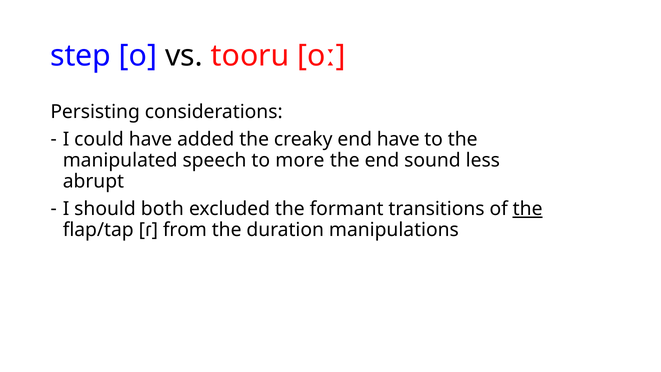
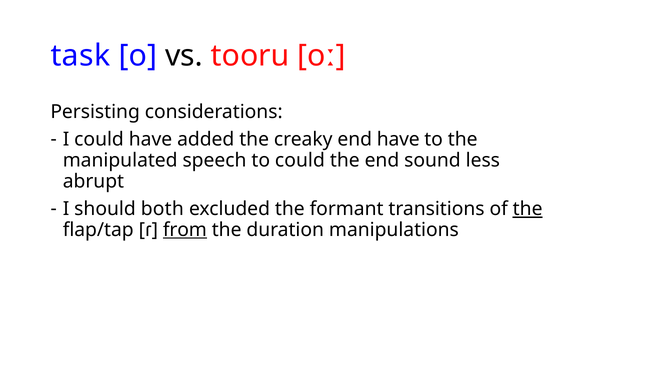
step: step -> task
to more: more -> could
from underline: none -> present
